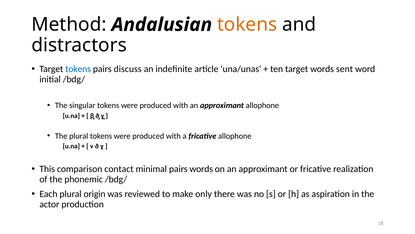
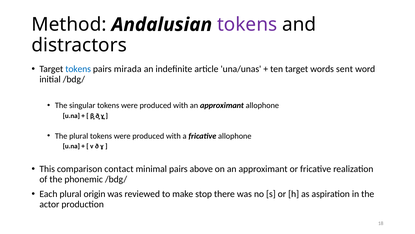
tokens at (247, 25) colour: orange -> purple
discuss: discuss -> mirada
pairs words: words -> above
only: only -> stop
